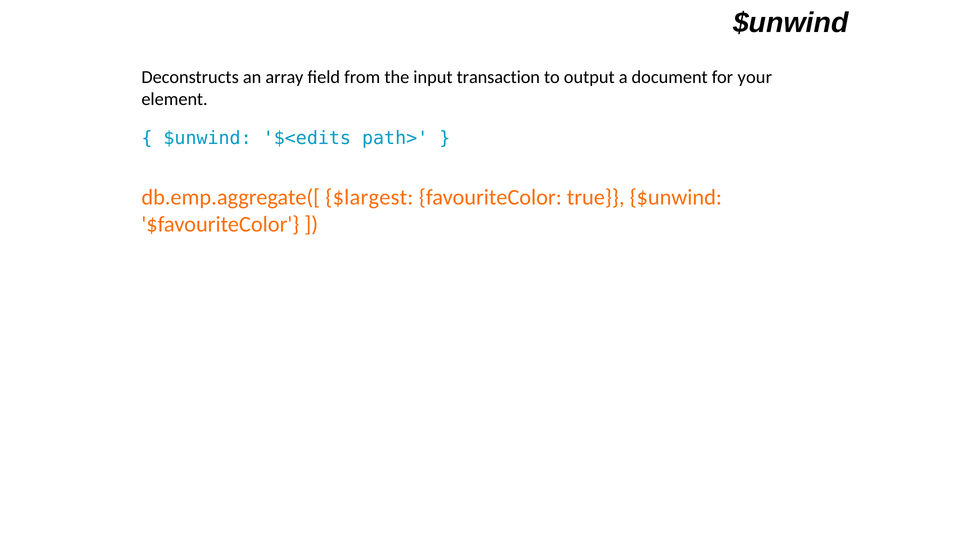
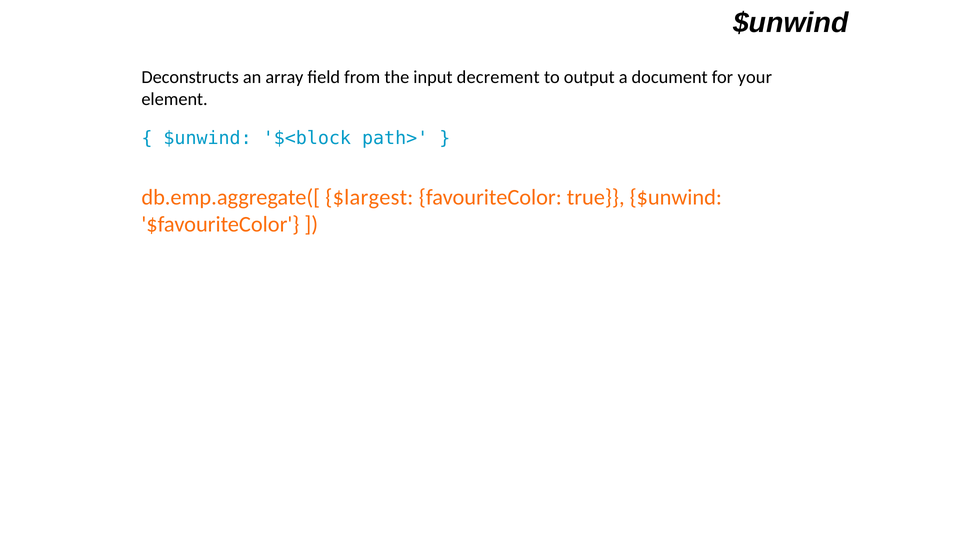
transaction: transaction -> decrement
$<edits: $<edits -> $<block
